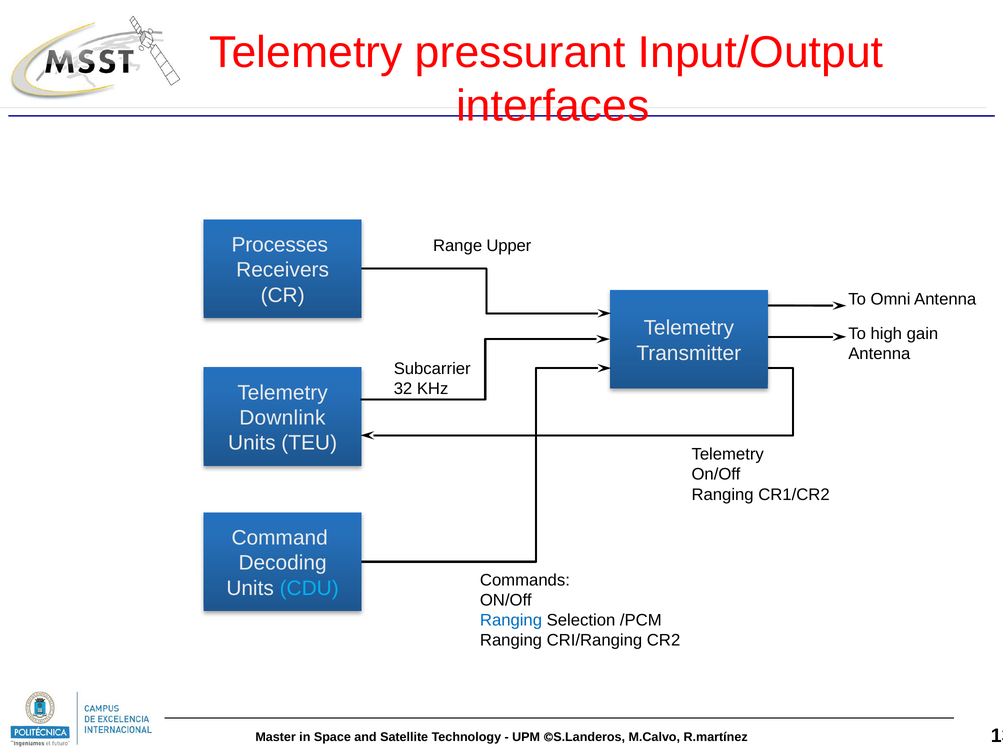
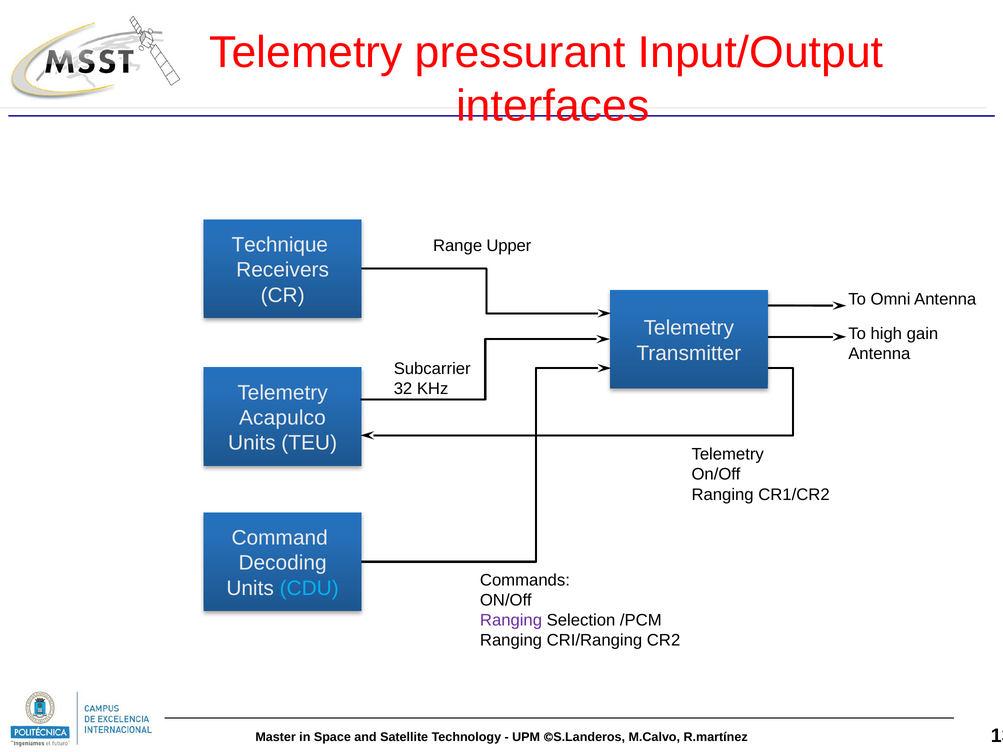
Processes: Processes -> Technique
Downlink: Downlink -> Acapulco
Ranging at (511, 620) colour: blue -> purple
